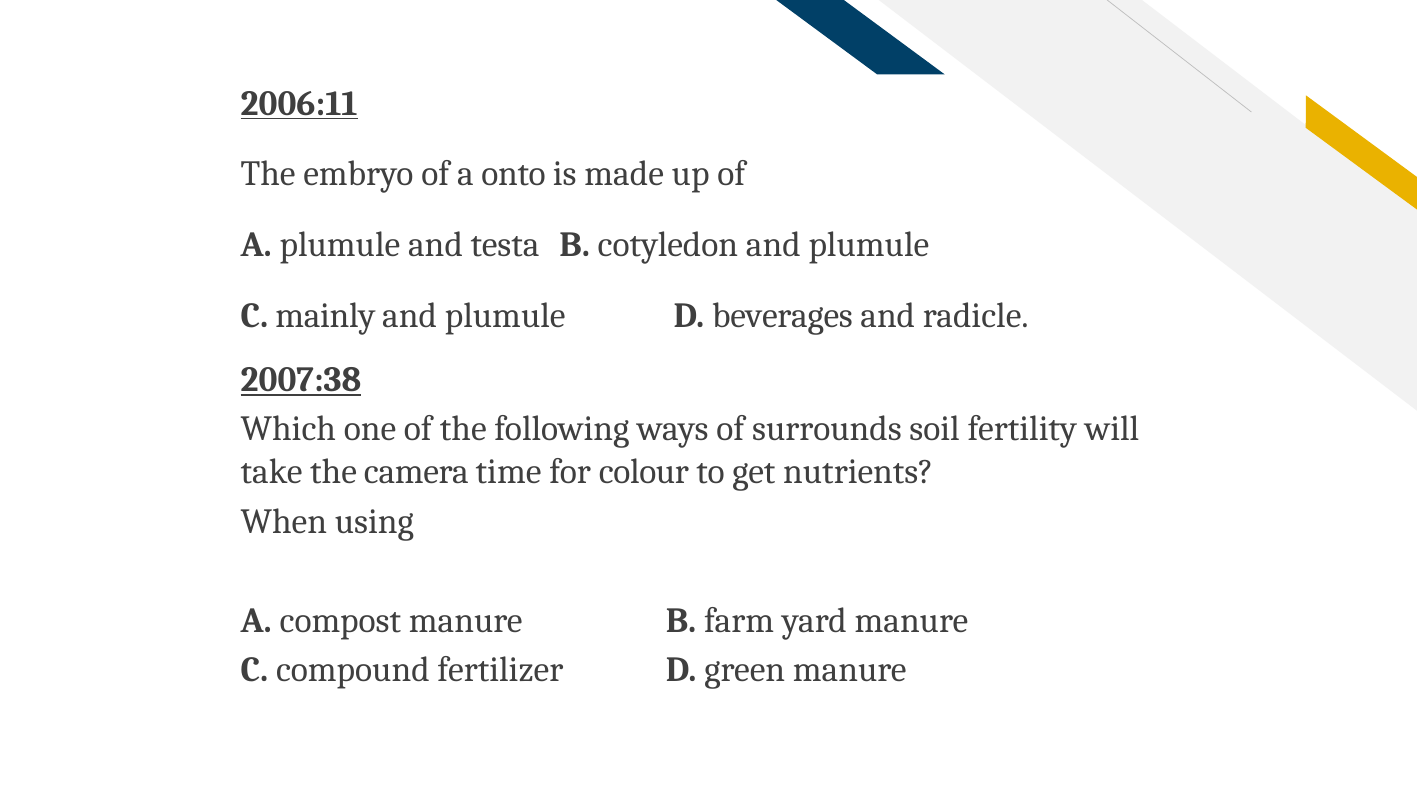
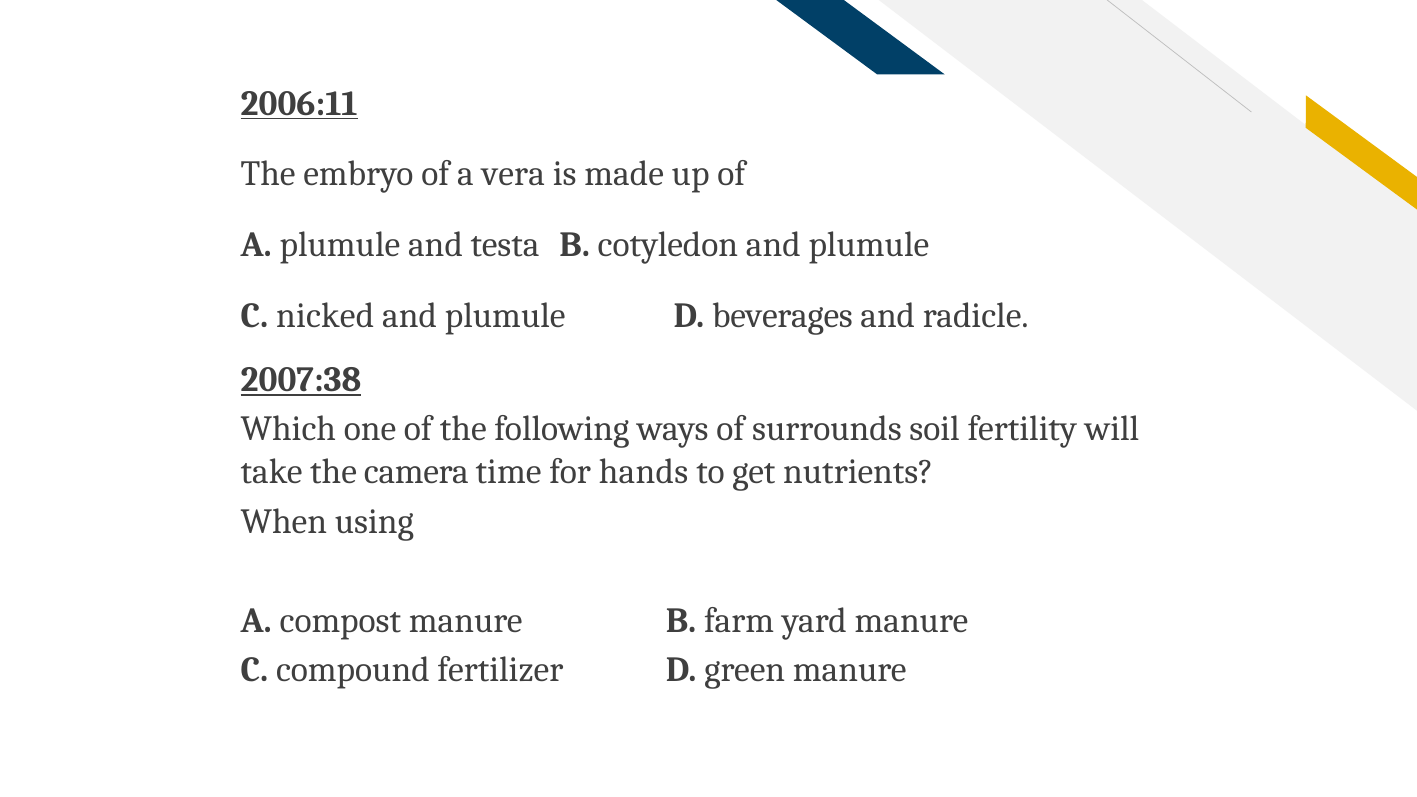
onto: onto -> vera
mainly: mainly -> nicked
colour: colour -> hands
